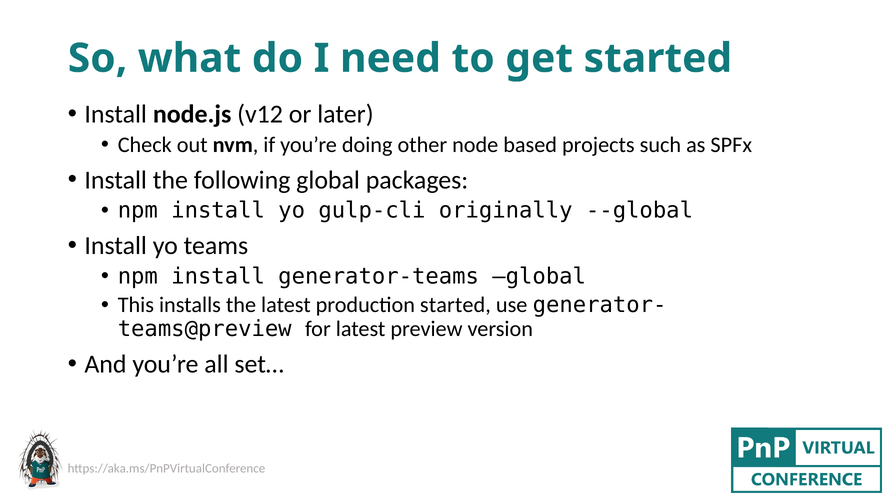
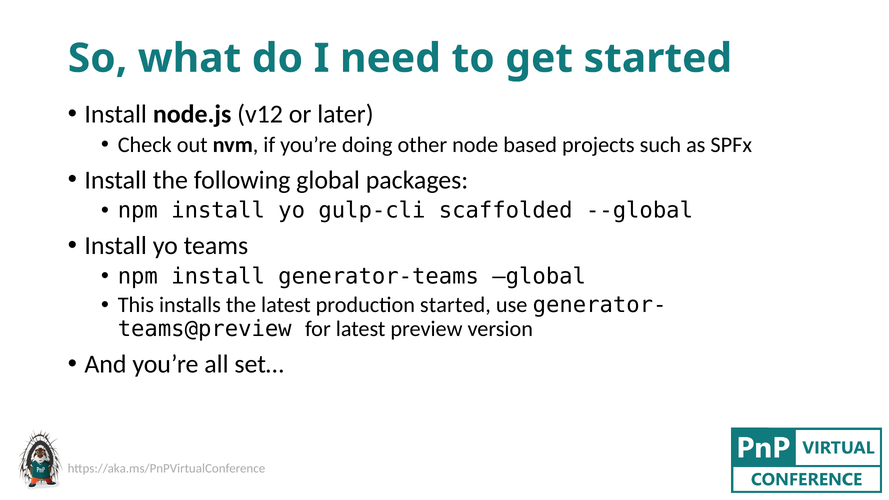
originally: originally -> scaffolded
